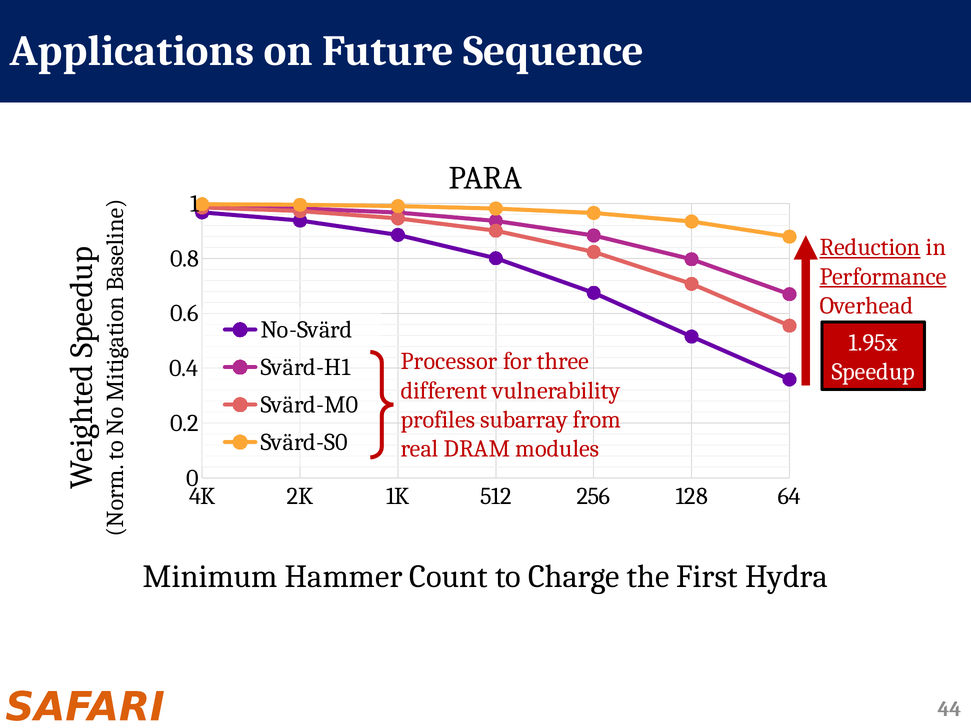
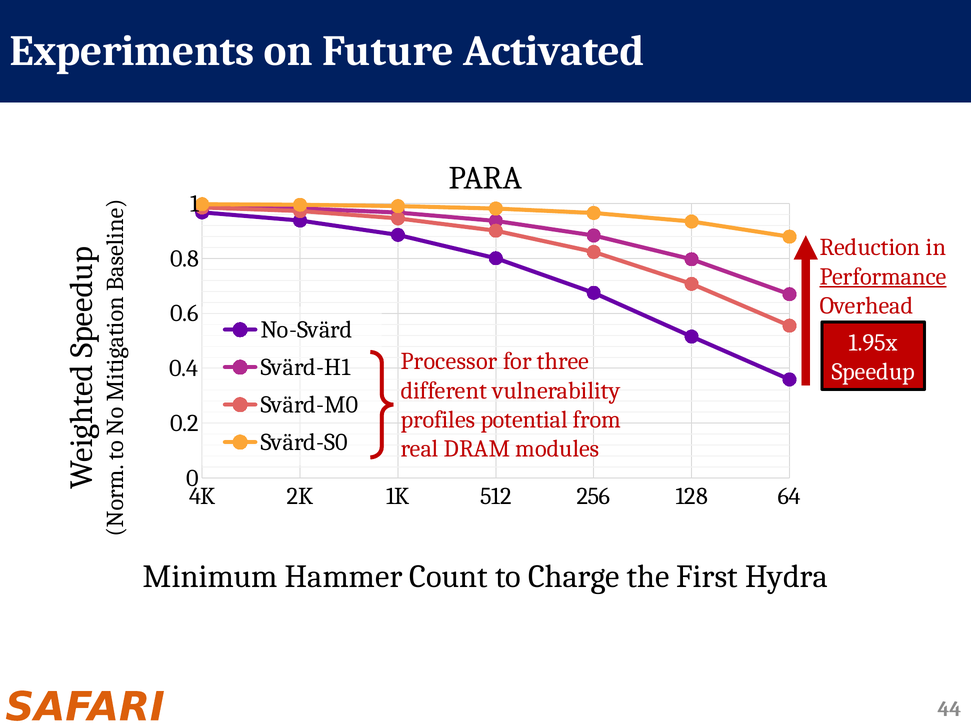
Applications: Applications -> Experiments
Sequence: Sequence -> Activated
Reduction underline: present -> none
subarray: subarray -> potential
